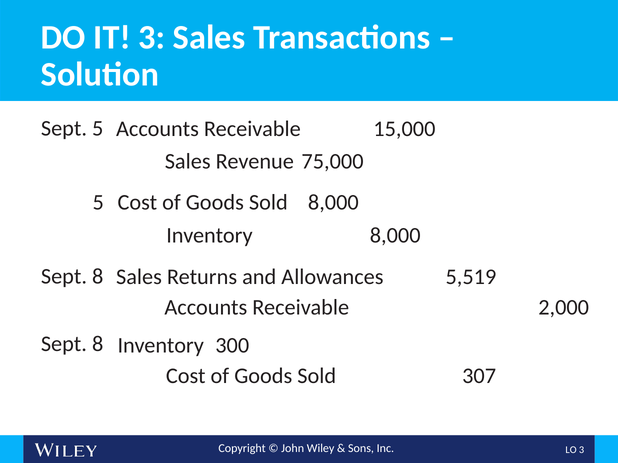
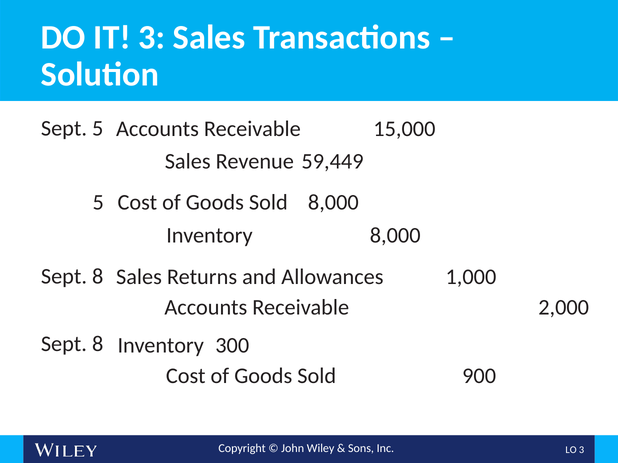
75,000: 75,000 -> 59,449
5,519: 5,519 -> 1,000
307: 307 -> 900
